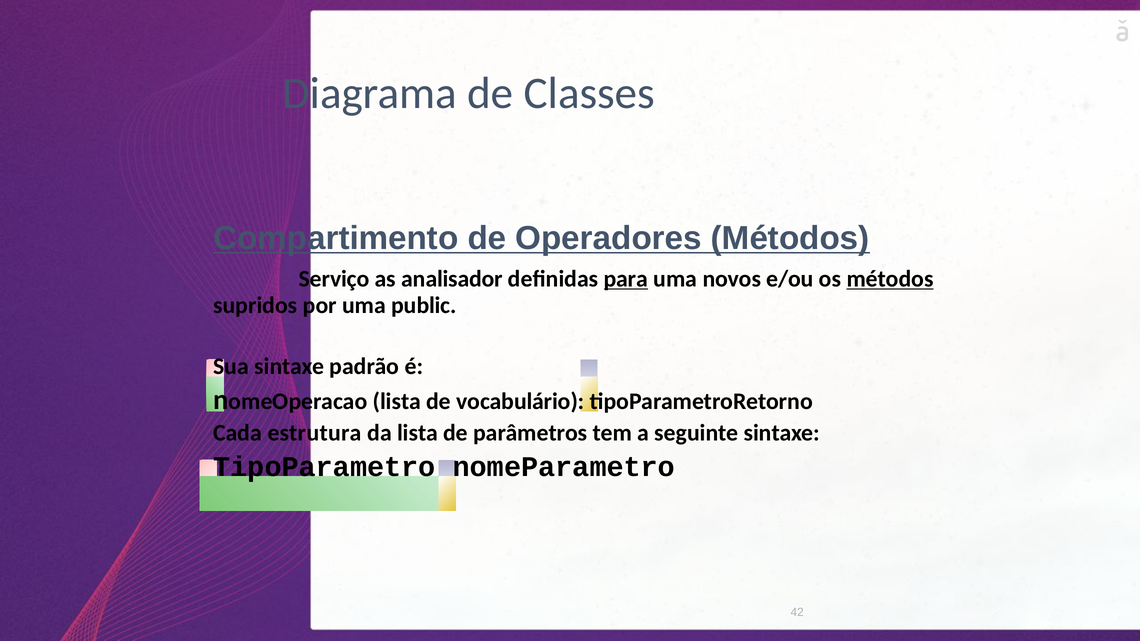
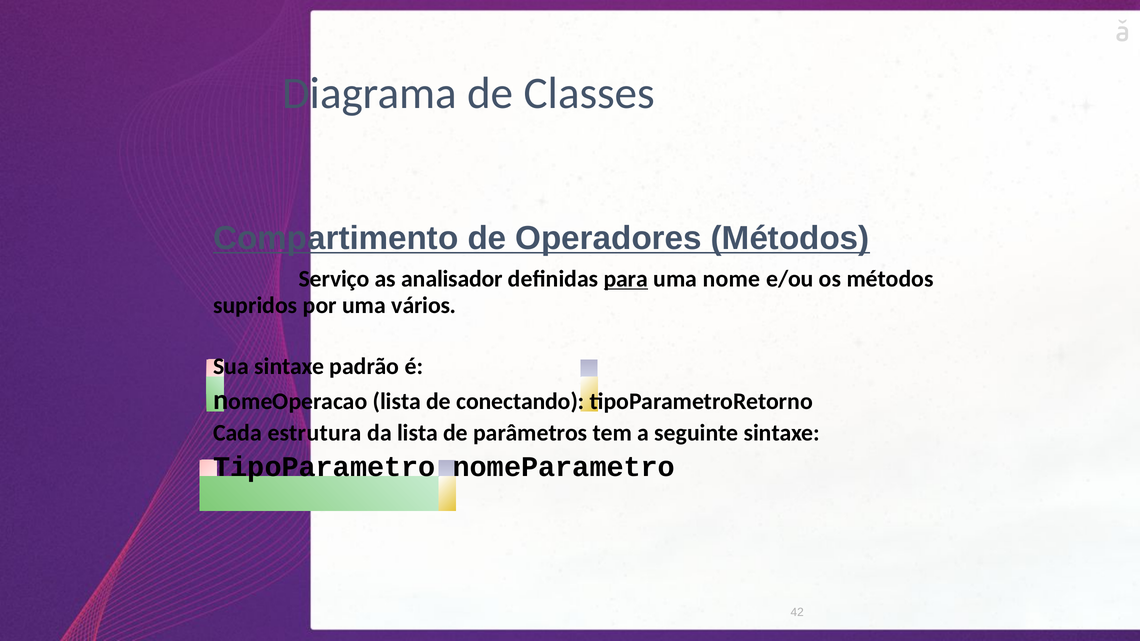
novos: novos -> nome
métodos at (890, 279) underline: present -> none
public: public -> vários
vocabulário: vocabulário -> conectando
